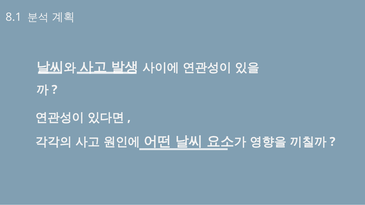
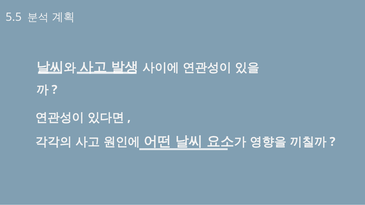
8.1: 8.1 -> 5.5
